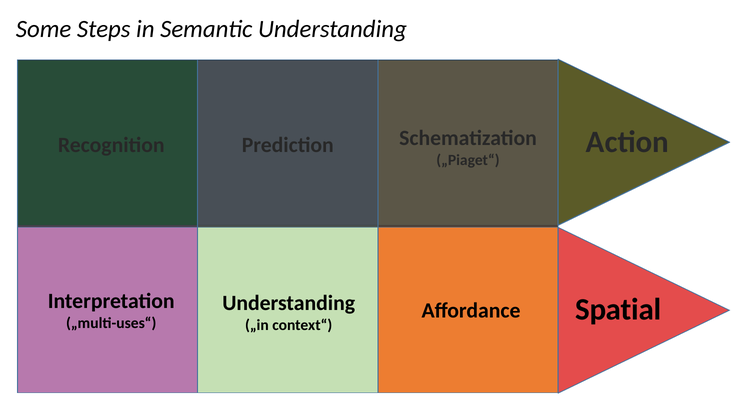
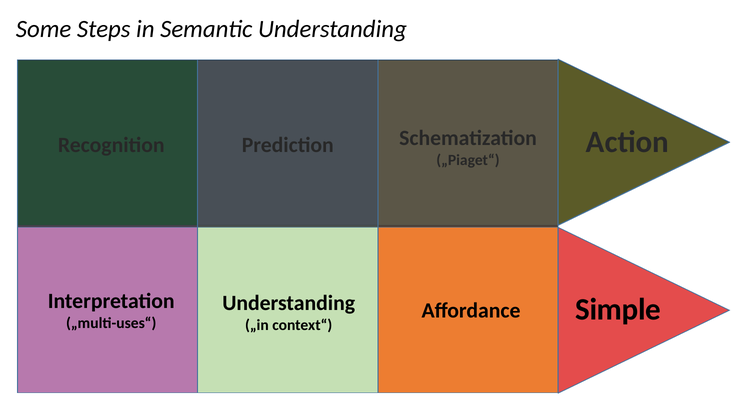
Spatial: Spatial -> Simple
